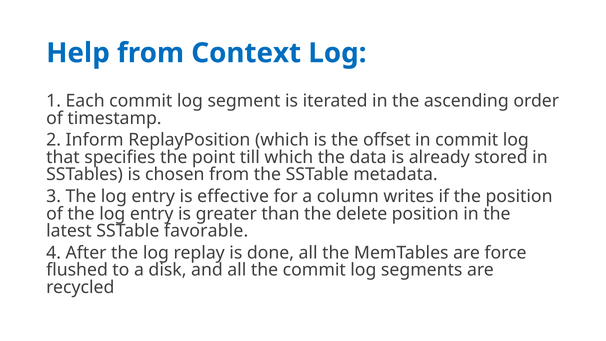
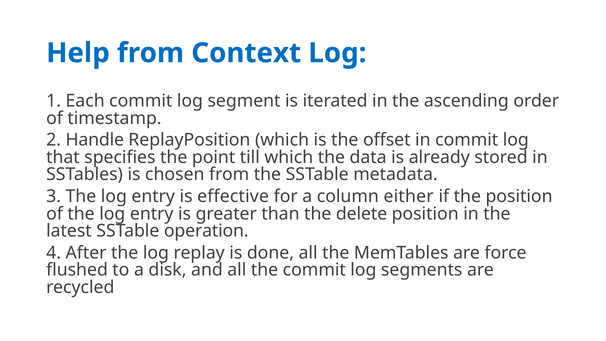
Inform: Inform -> Handle
writes: writes -> either
favorable: favorable -> operation
